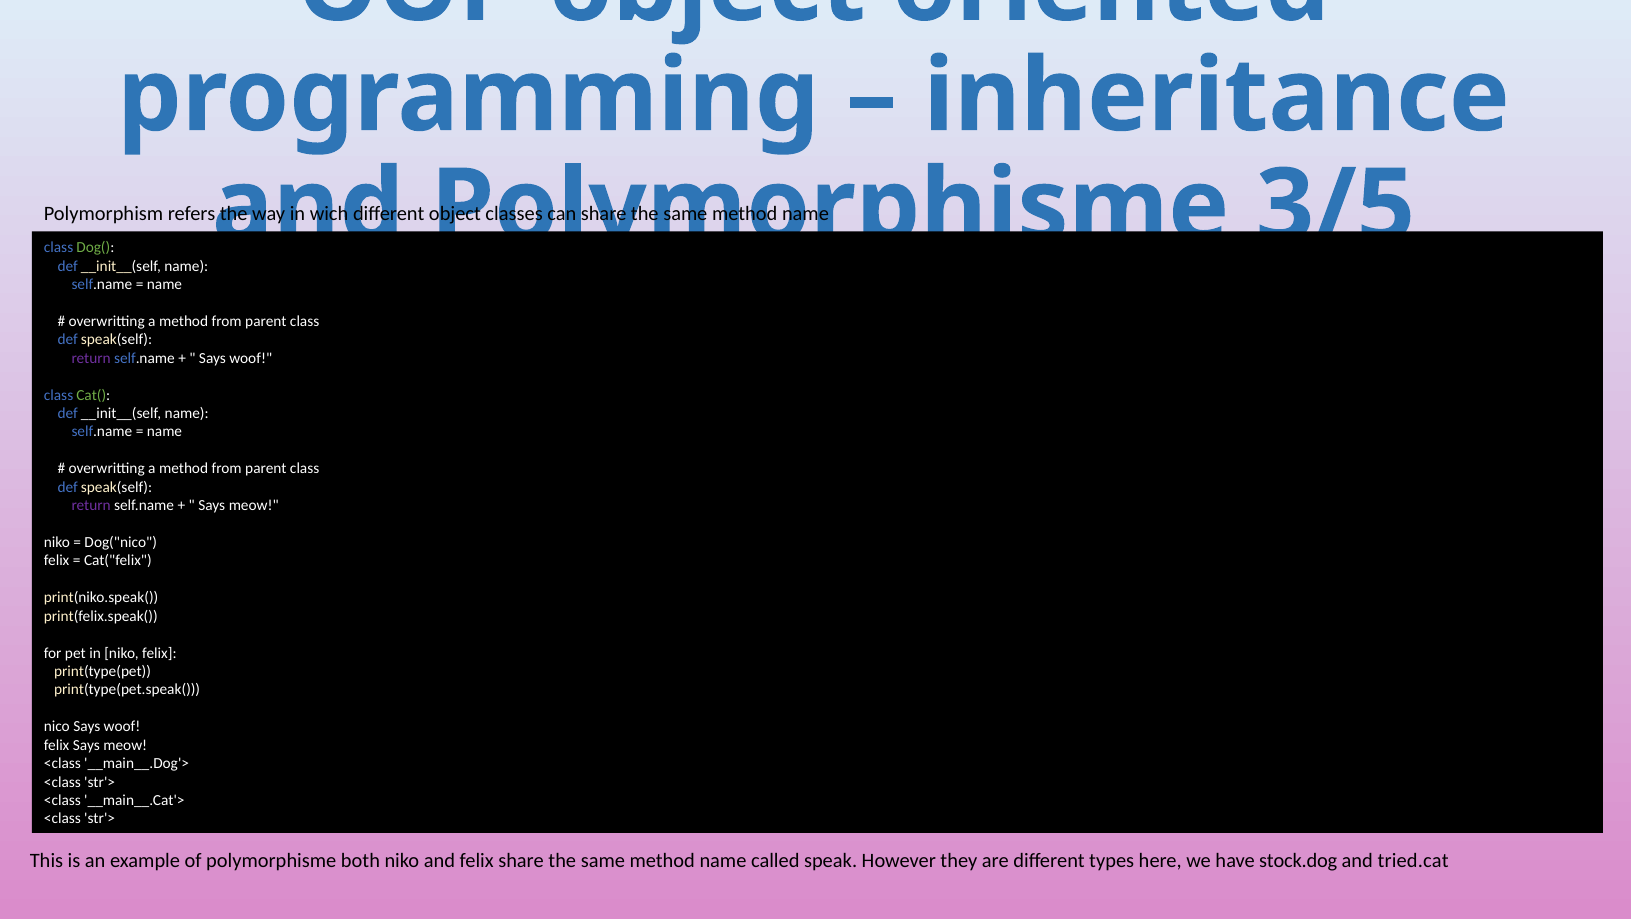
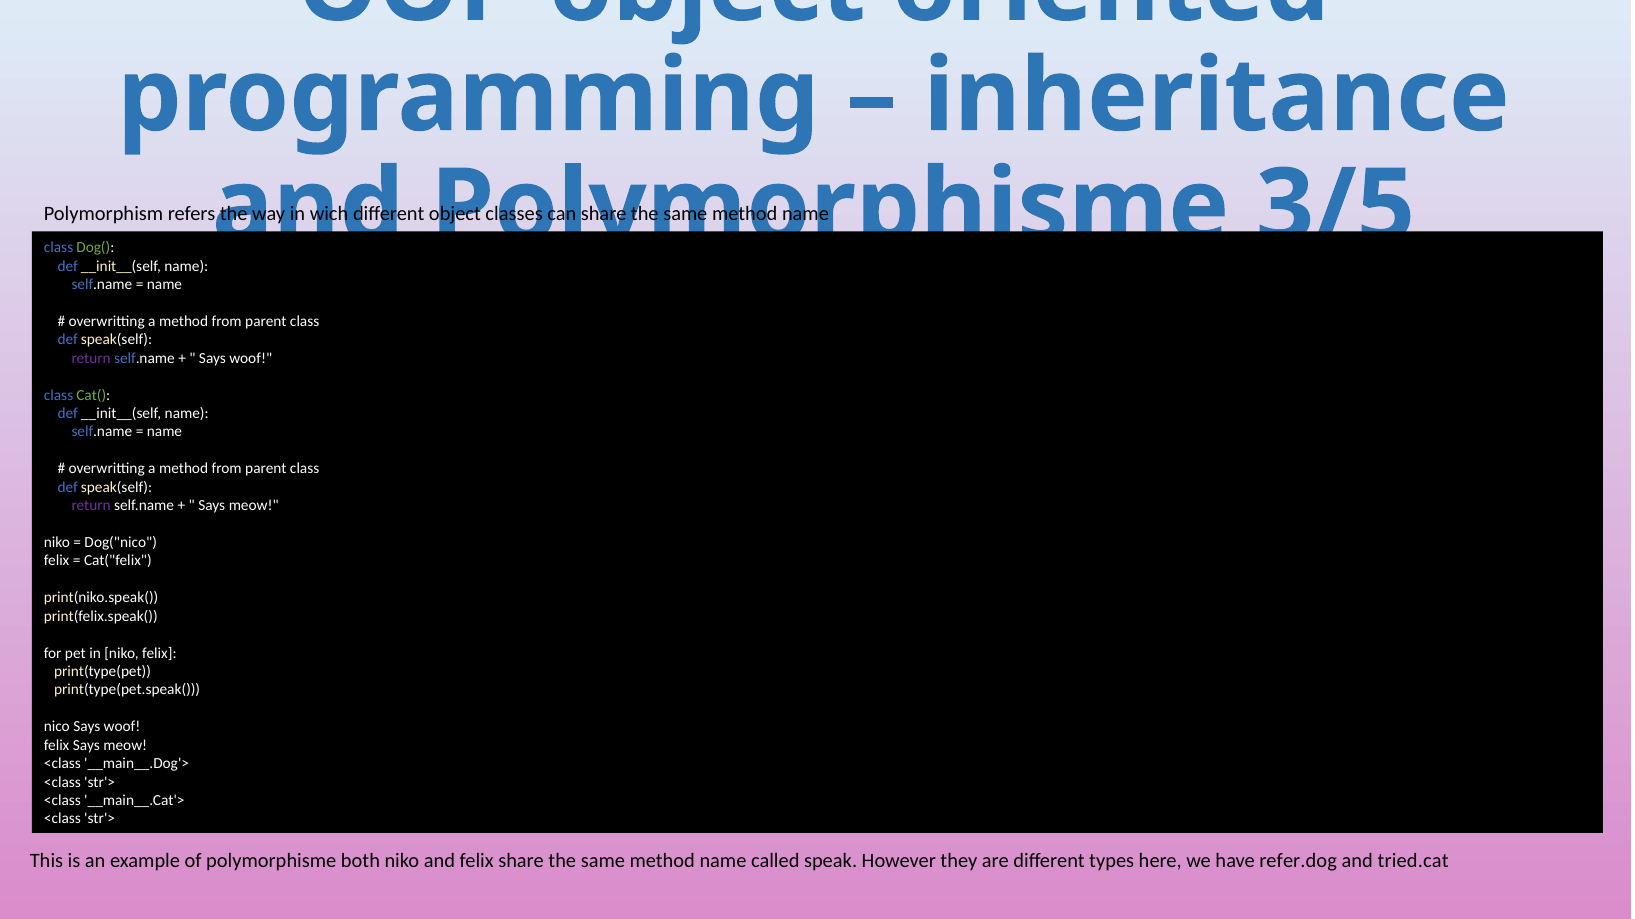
stock.dog: stock.dog -> refer.dog
